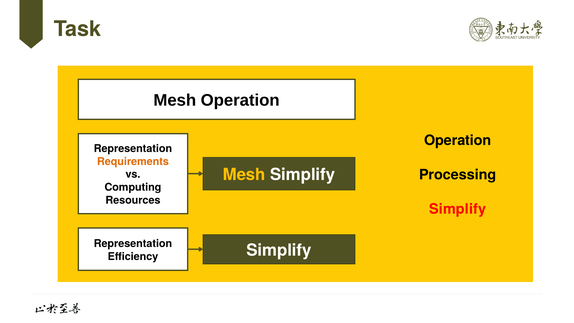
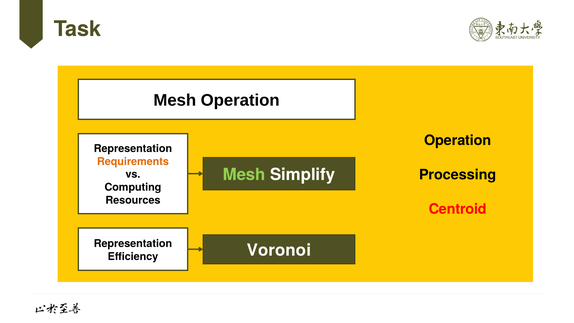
Mesh at (244, 175) colour: yellow -> light green
Simplify at (458, 209): Simplify -> Centroid
Simplify at (279, 250): Simplify -> Voronoi
